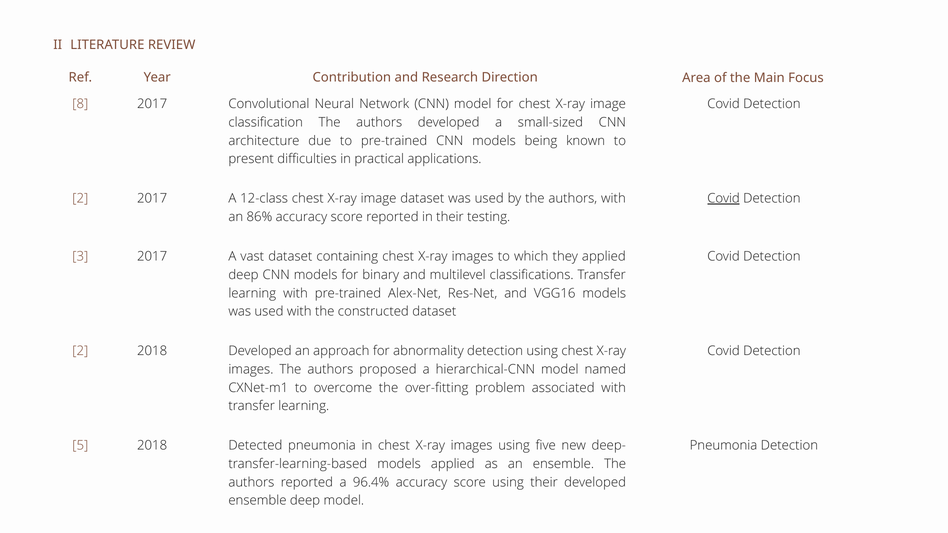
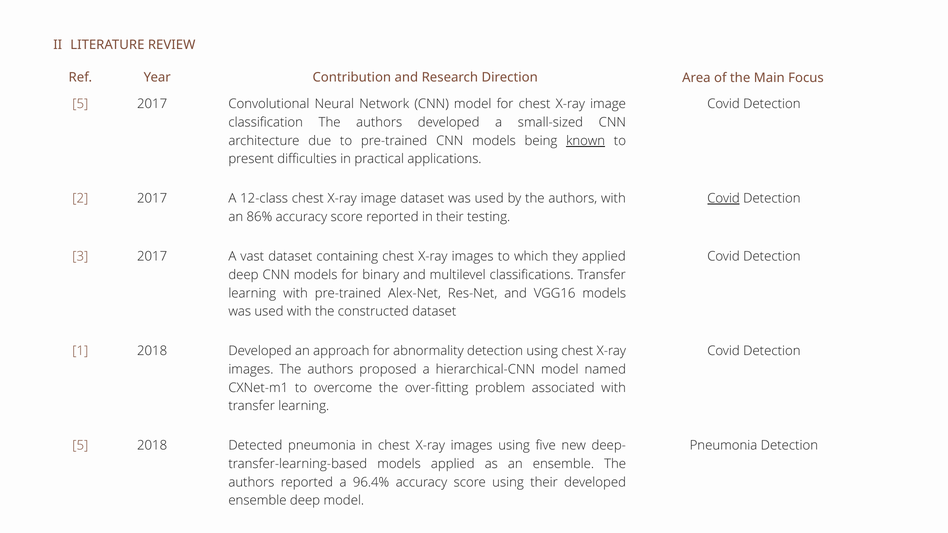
8 at (80, 104): 8 -> 5
known underline: none -> present
2 at (80, 351): 2 -> 1
